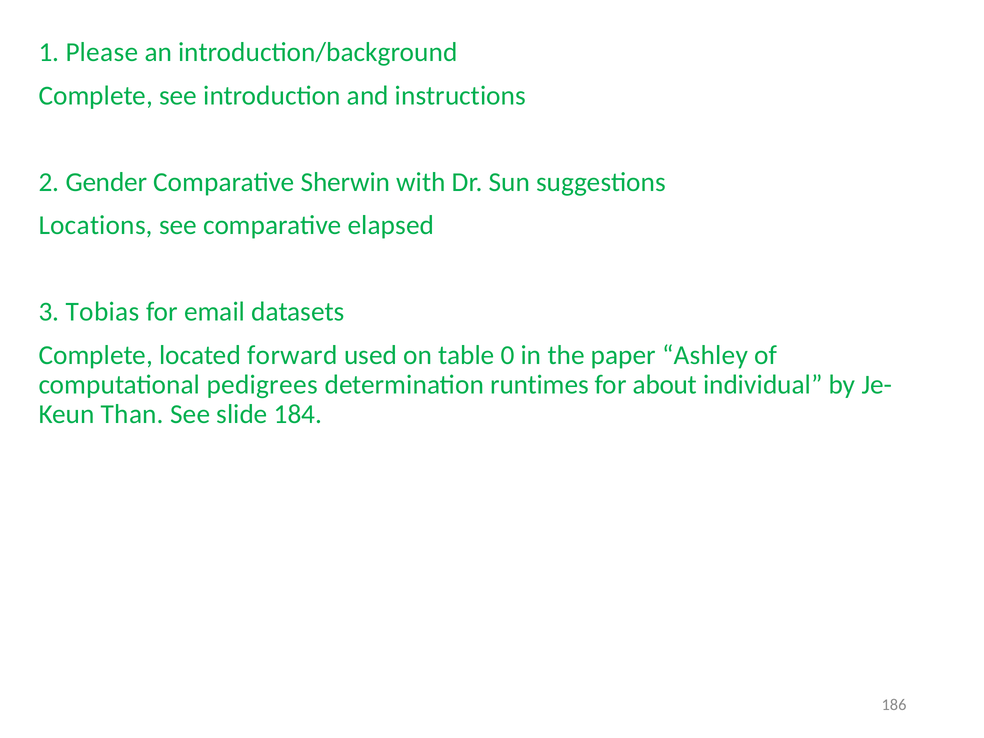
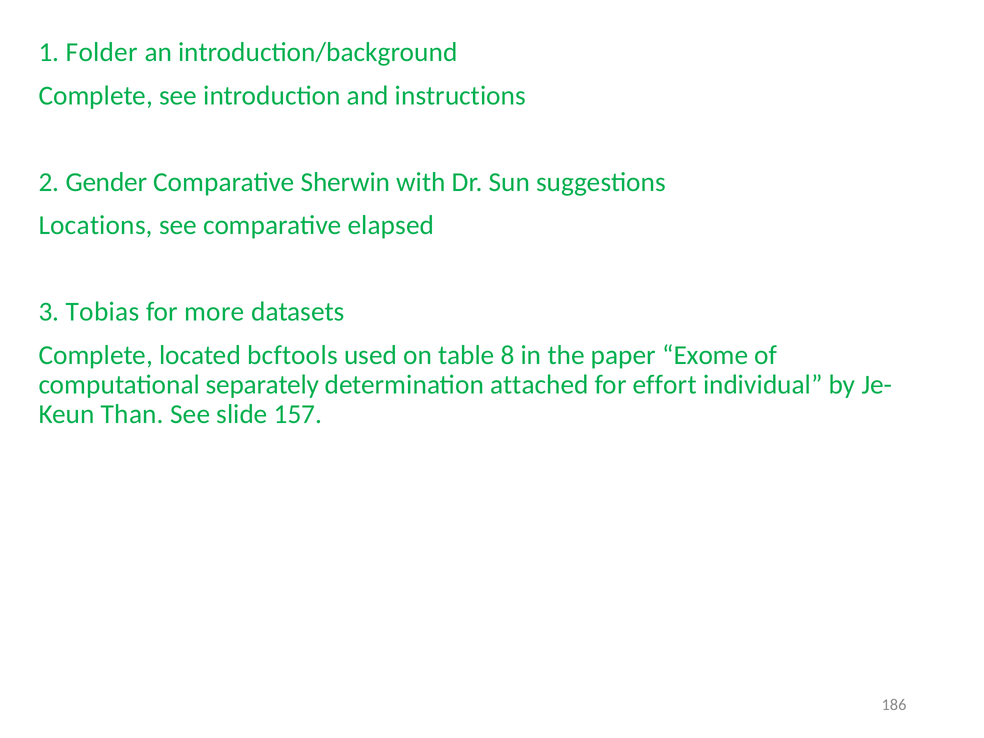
Please: Please -> Folder
email: email -> more
forward: forward -> bcftools
0: 0 -> 8
Ashley: Ashley -> Exome
pedigrees: pedigrees -> separately
runtimes: runtimes -> attached
about: about -> effort
184: 184 -> 157
